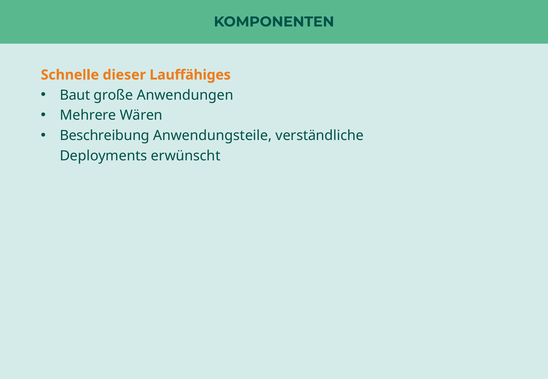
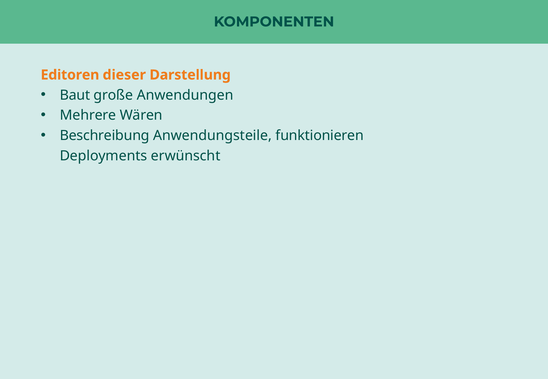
Schnelle: Schnelle -> Editoren
Lauffähiges: Lauffähiges -> Darstellung
verständliche: verständliche -> funktionieren
